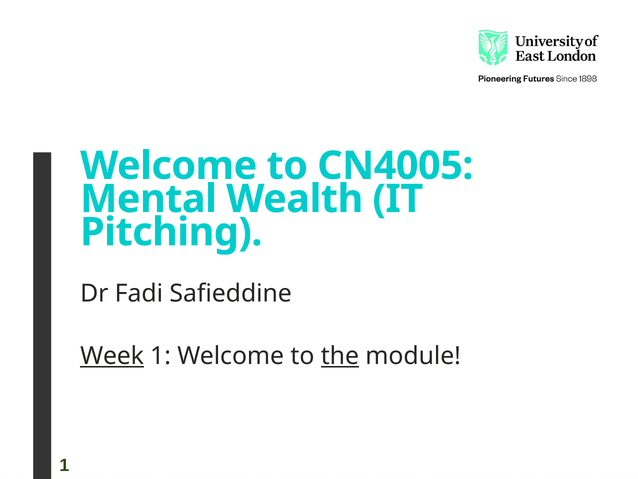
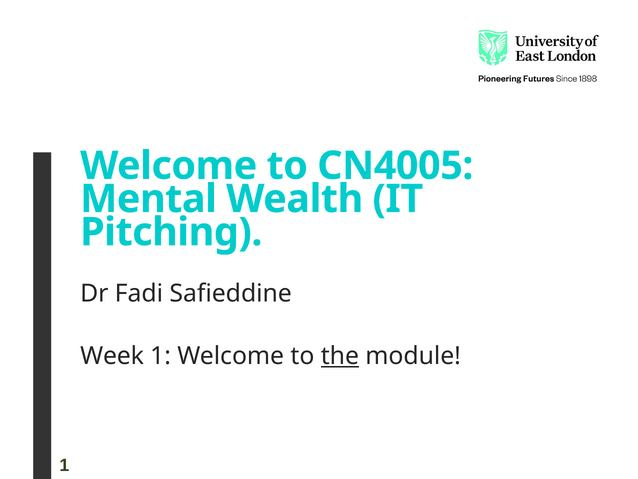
Week underline: present -> none
